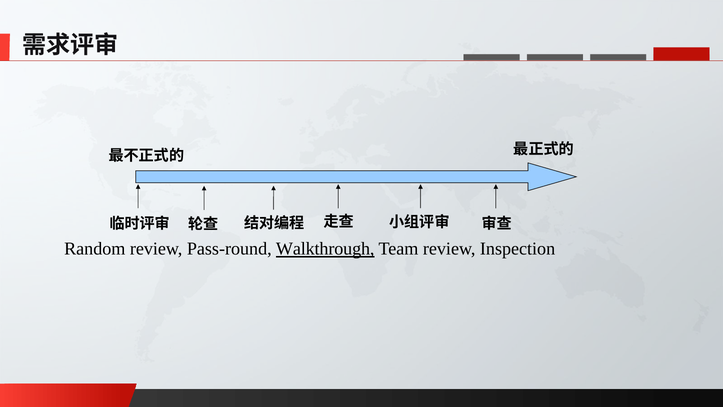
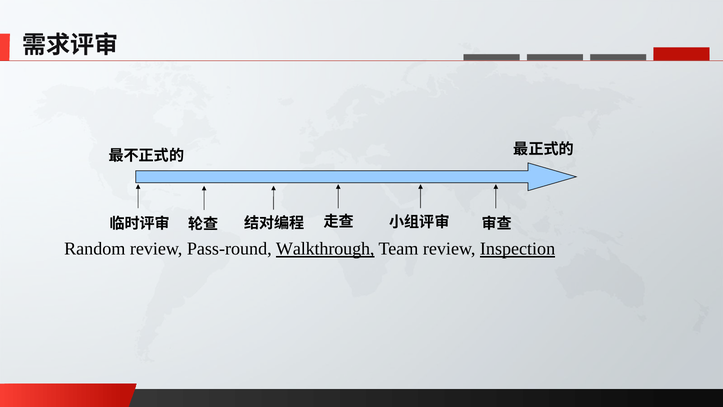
Inspection underline: none -> present
